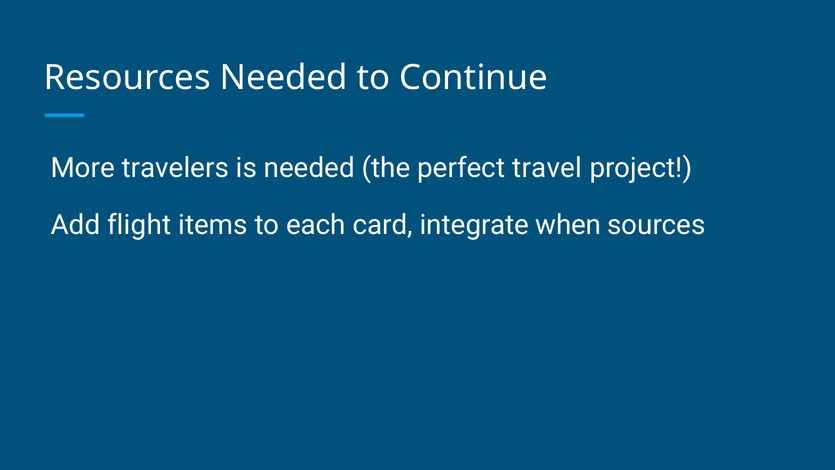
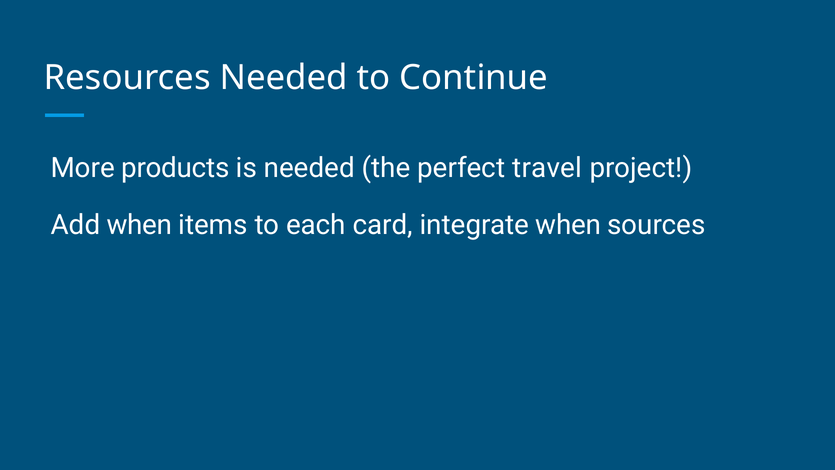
travelers: travelers -> products
Add flight: flight -> when
